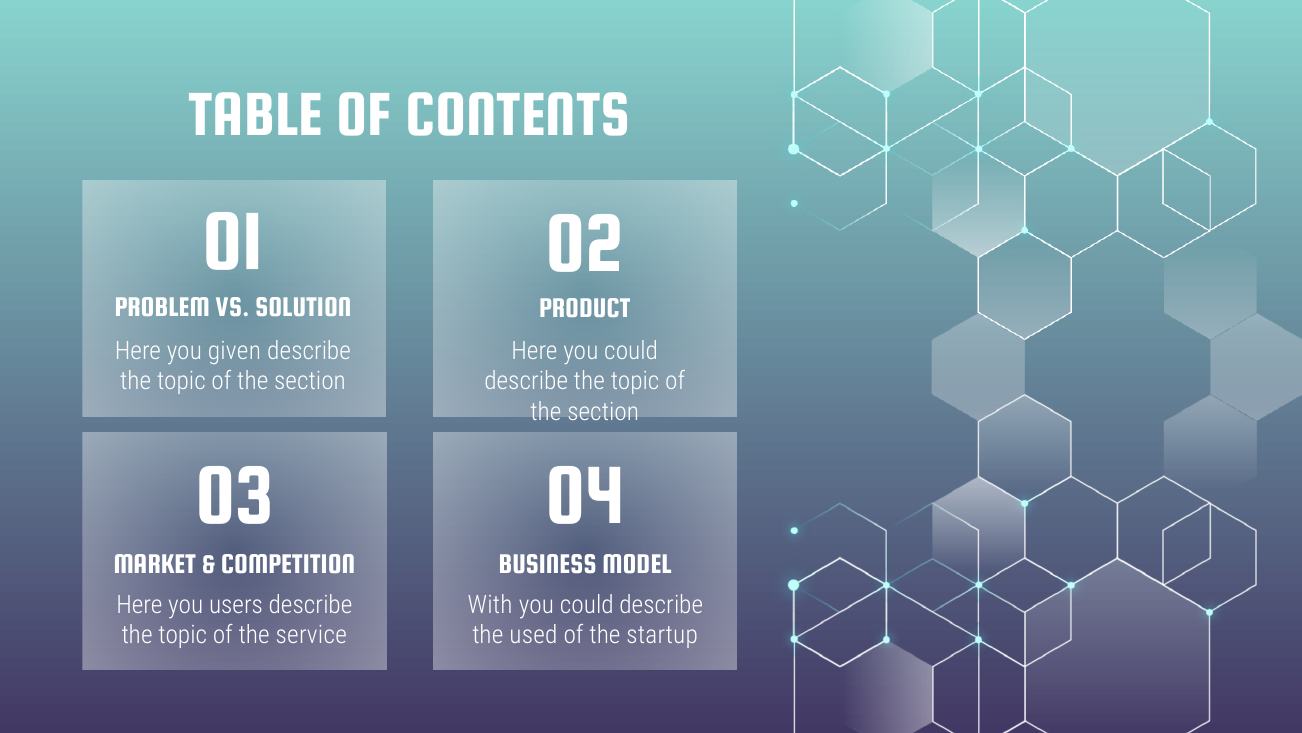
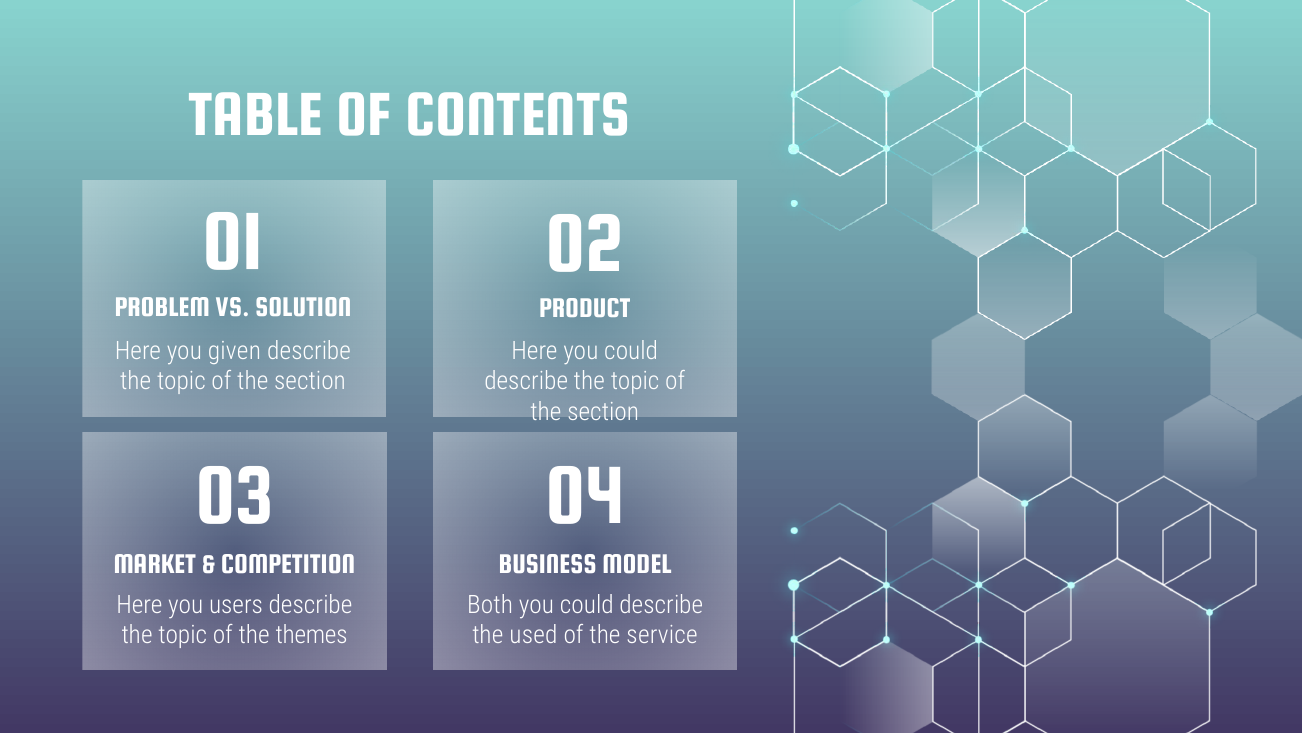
With: With -> Both
service: service -> themes
startup: startup -> service
